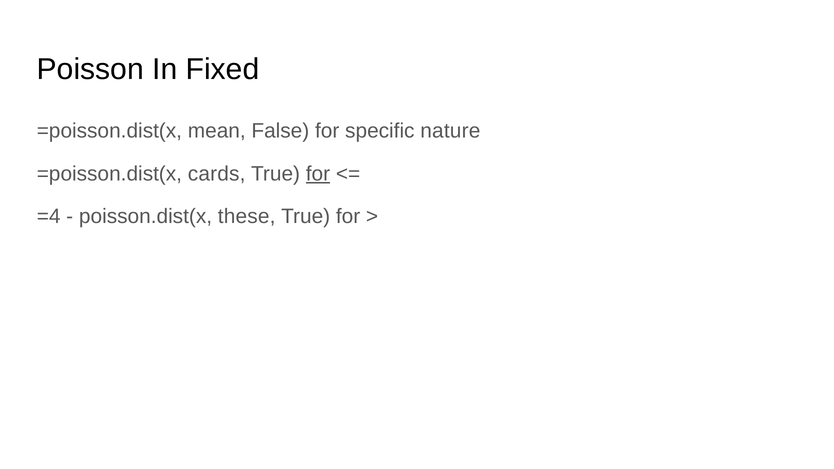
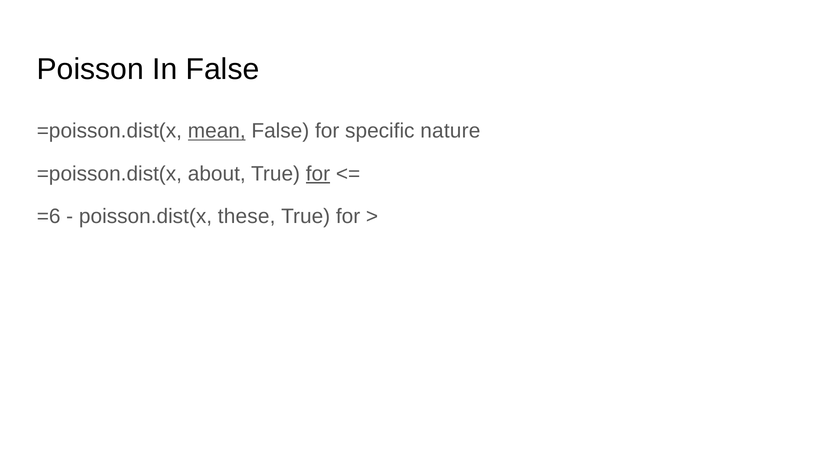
In Fixed: Fixed -> False
mean underline: none -> present
cards: cards -> about
=4: =4 -> =6
